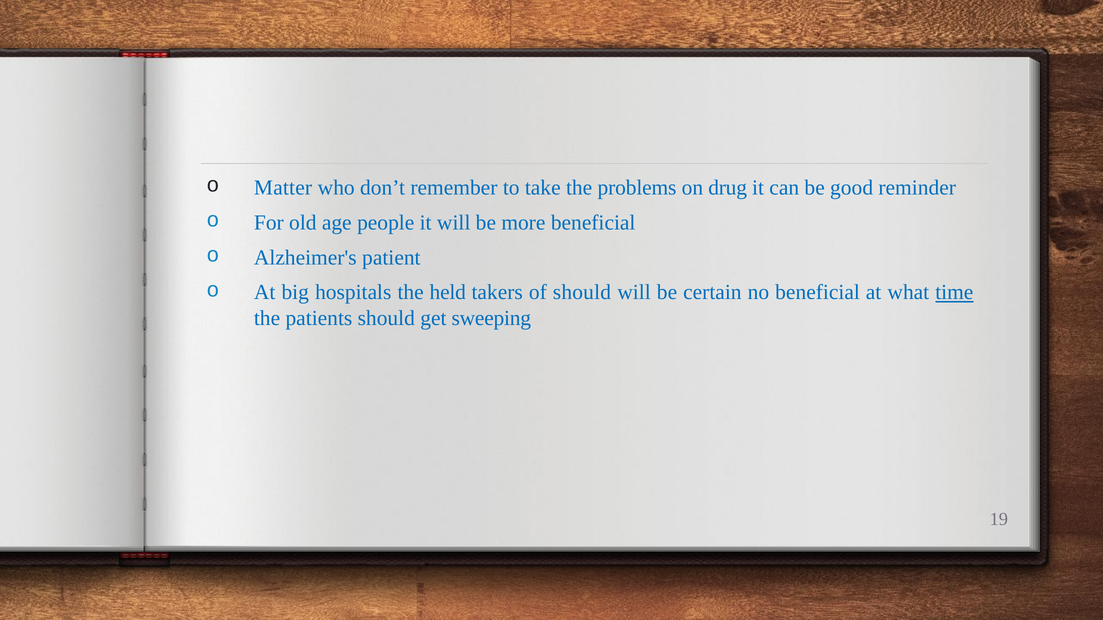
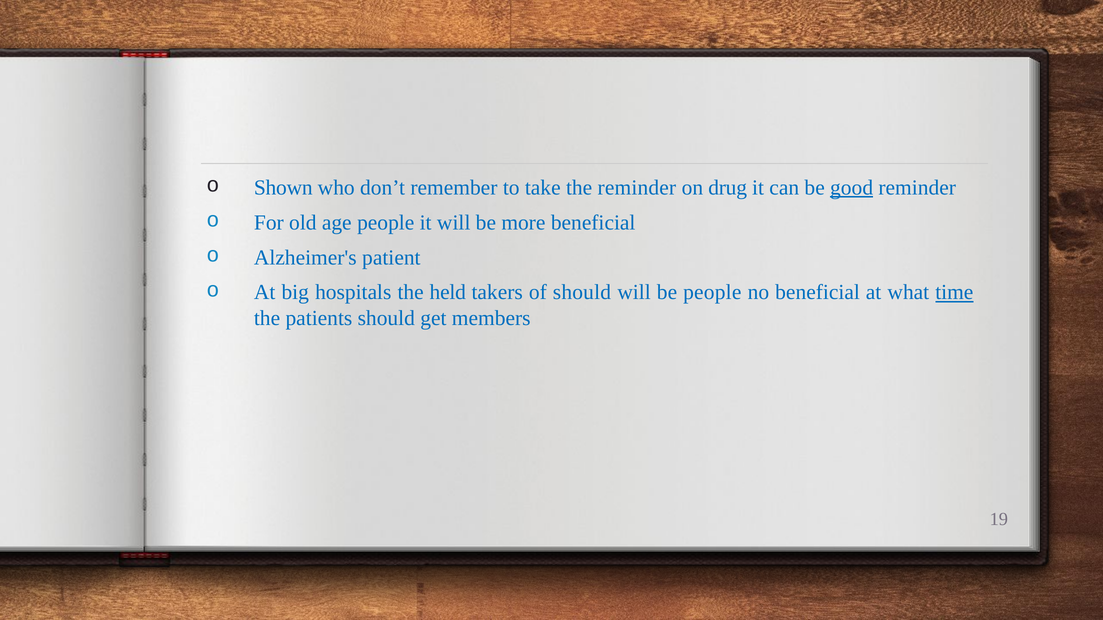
Matter: Matter -> Shown
the problems: problems -> reminder
good underline: none -> present
be certain: certain -> people
sweeping: sweeping -> members
